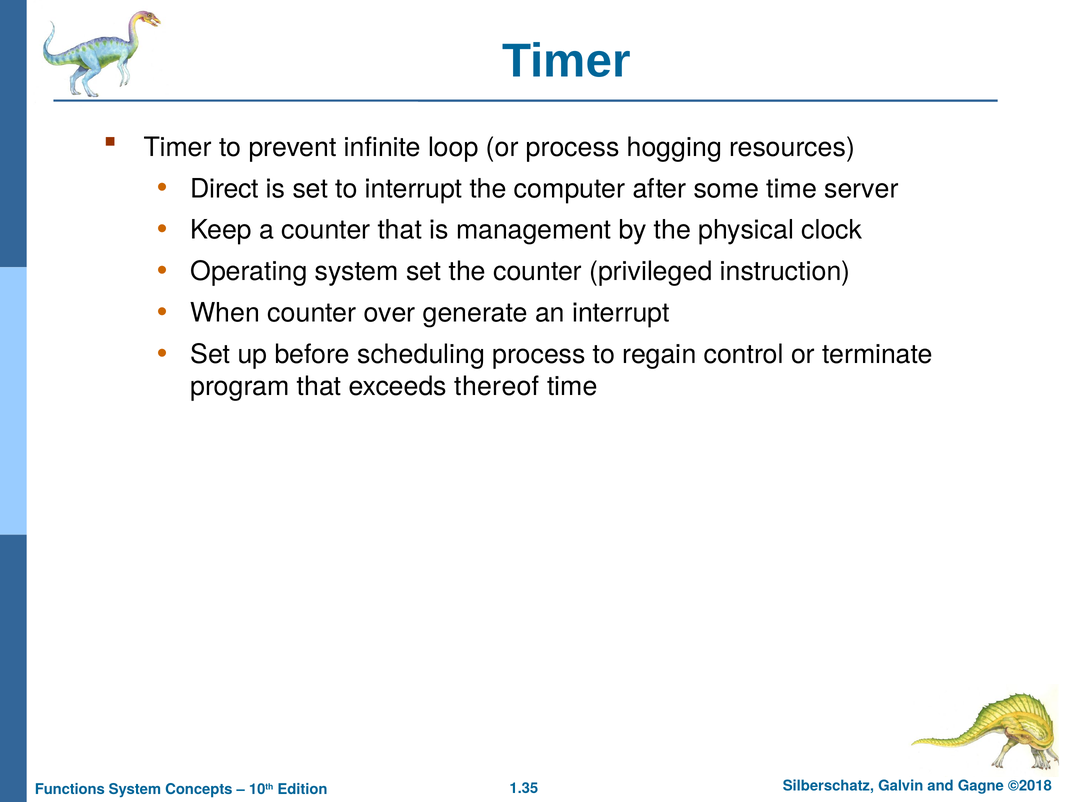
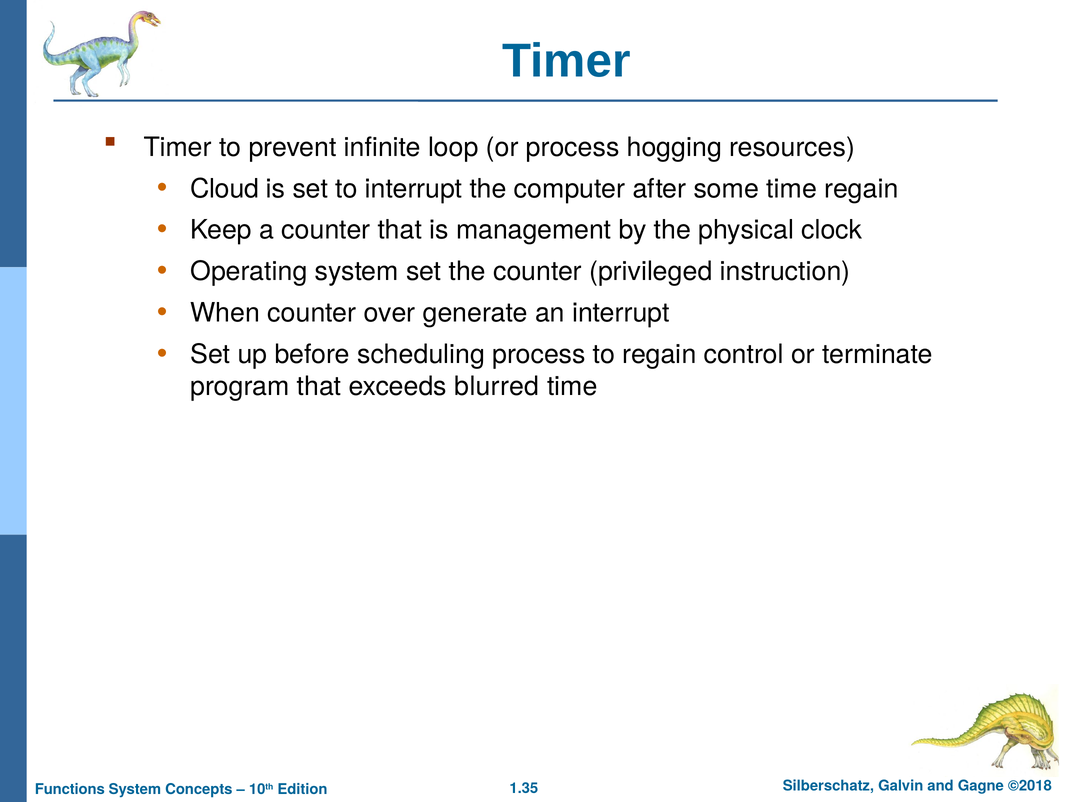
Direct: Direct -> Cloud
time server: server -> regain
thereof: thereof -> blurred
